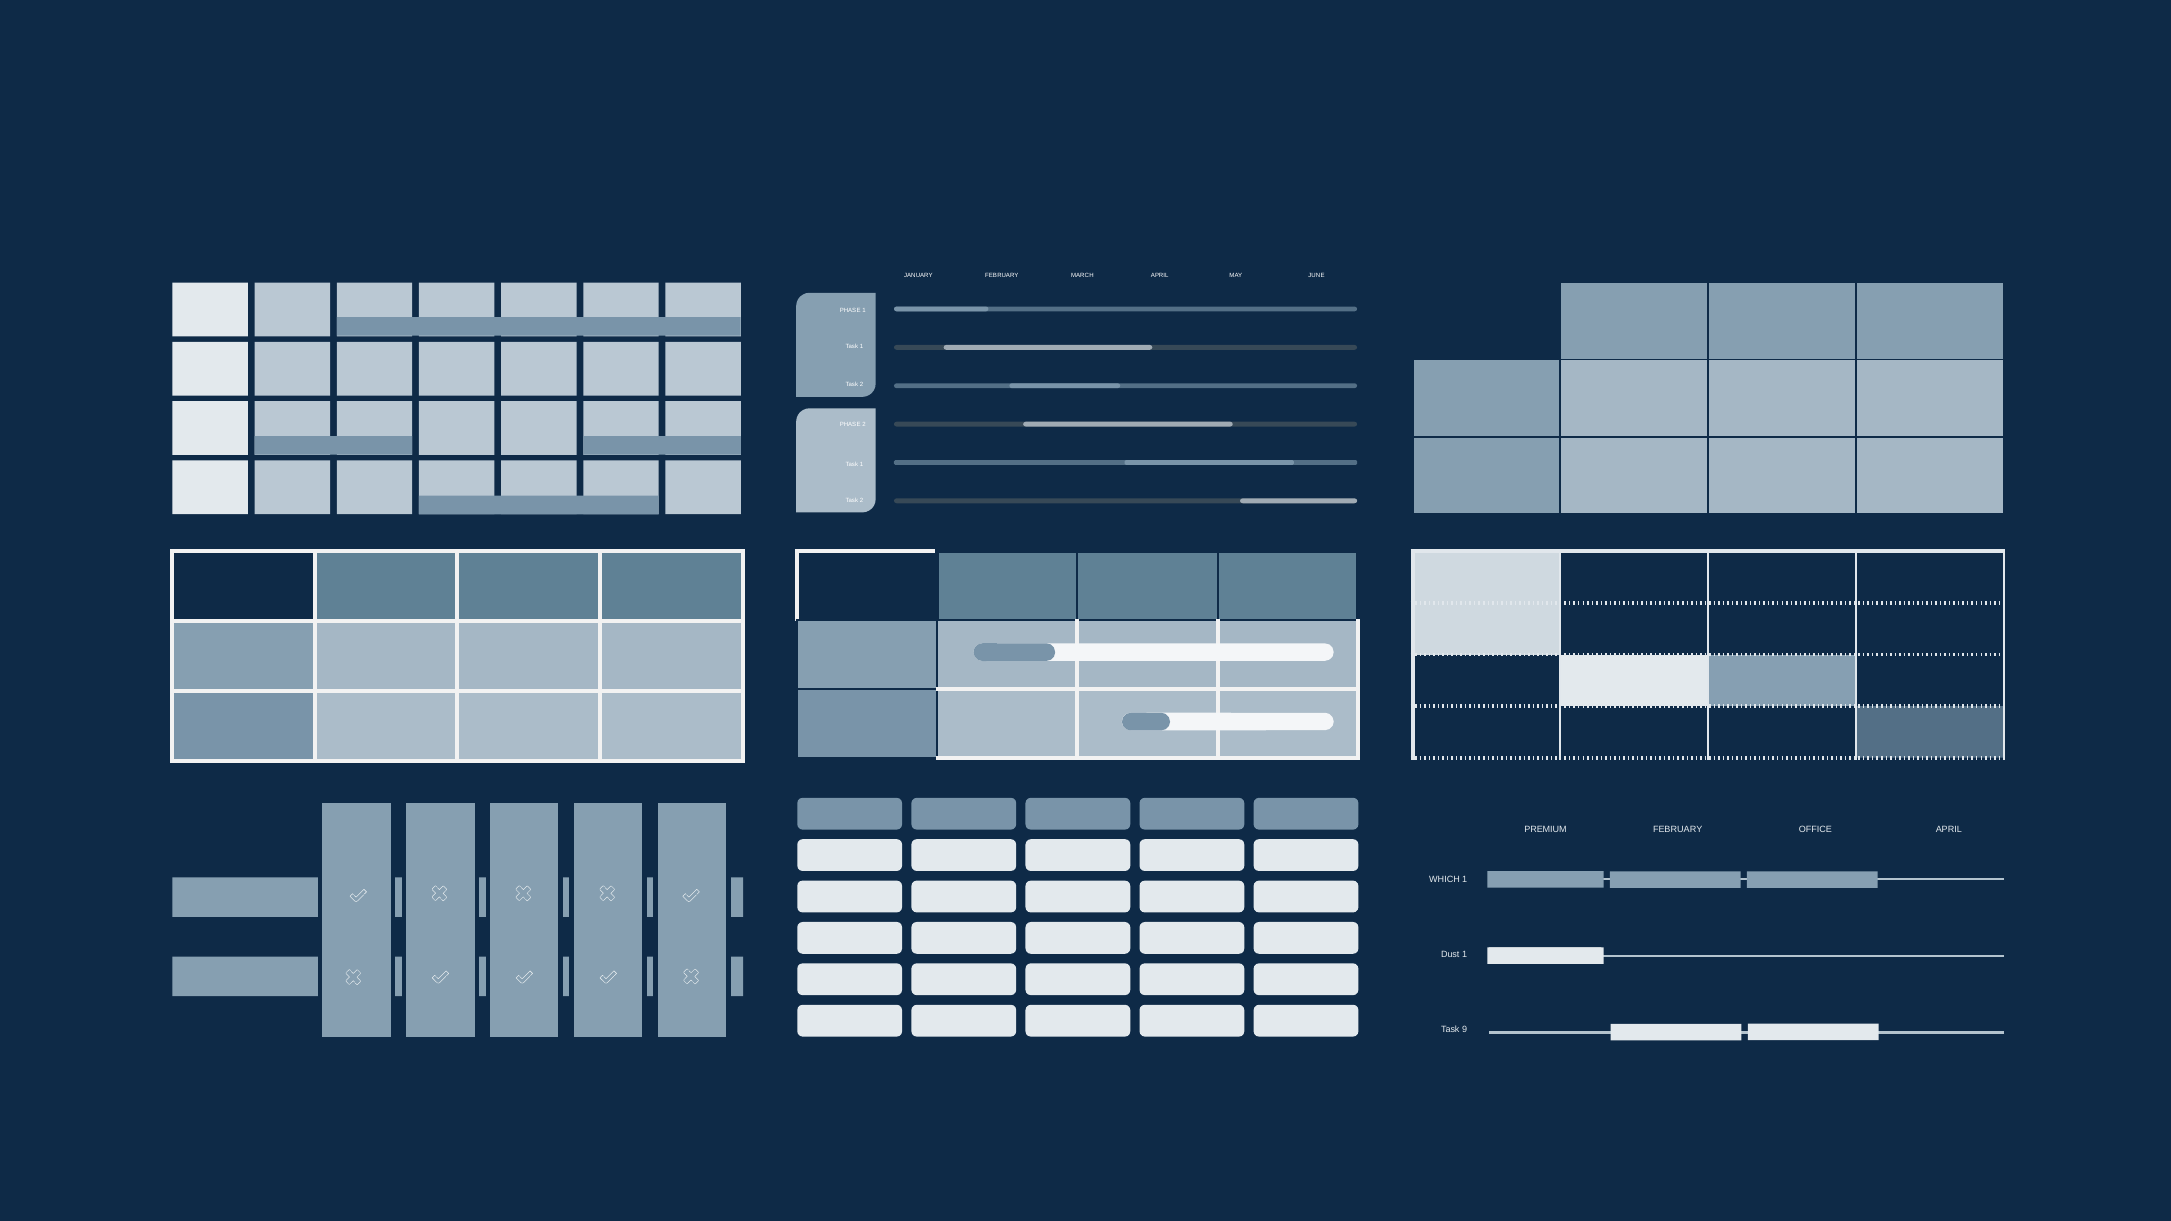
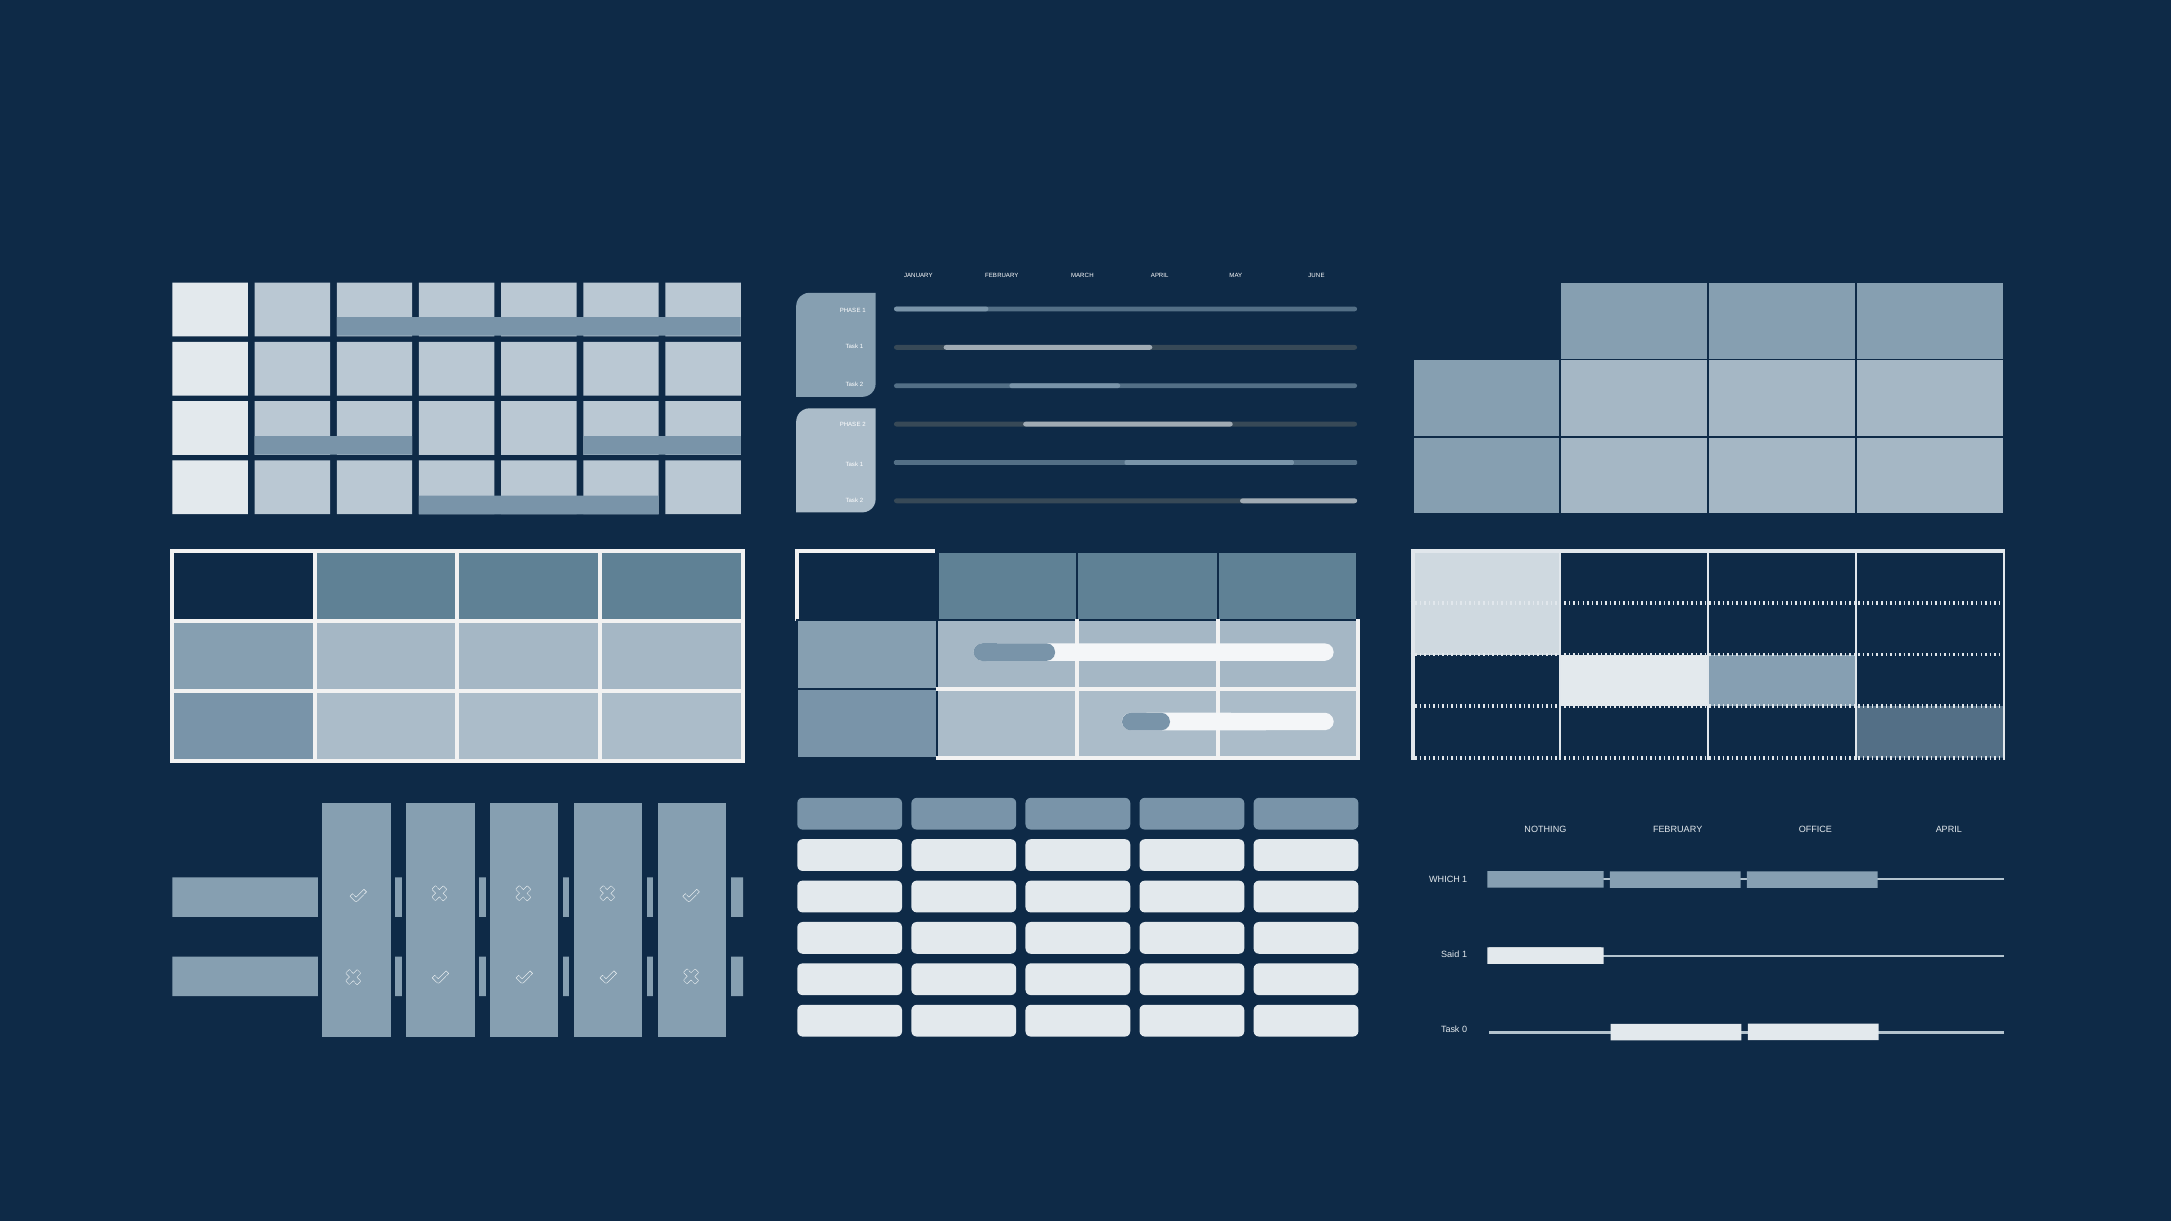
PREMIUM: PREMIUM -> NOTHING
Dust: Dust -> Said
9: 9 -> 0
